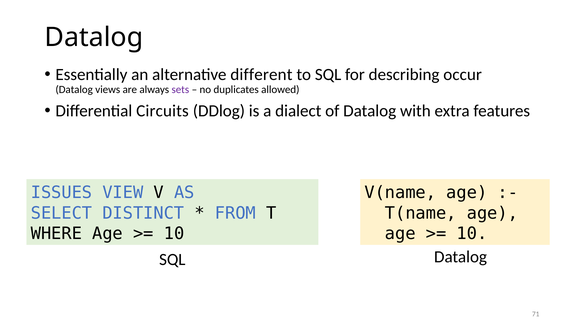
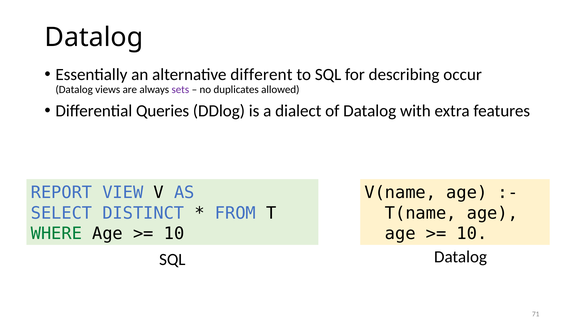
Circuits: Circuits -> Queries
ISSUES: ISSUES -> REPORT
WHERE colour: black -> green
